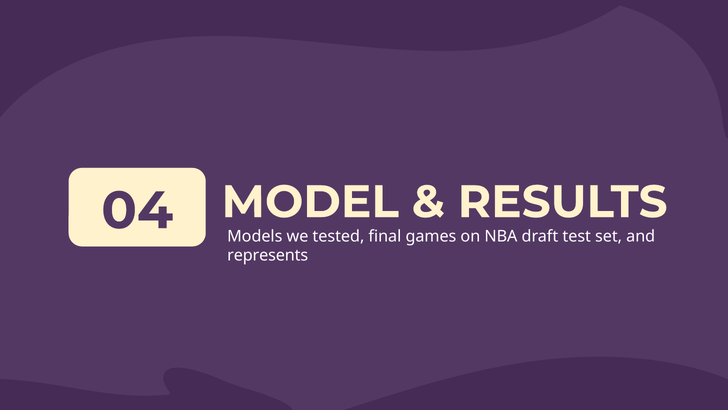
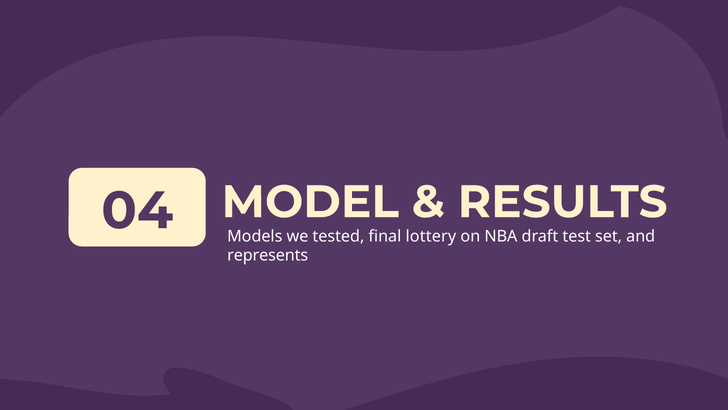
games: games -> lottery
